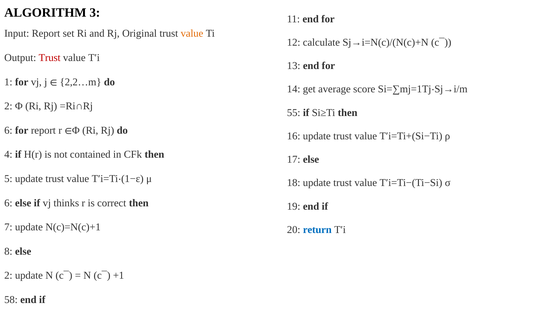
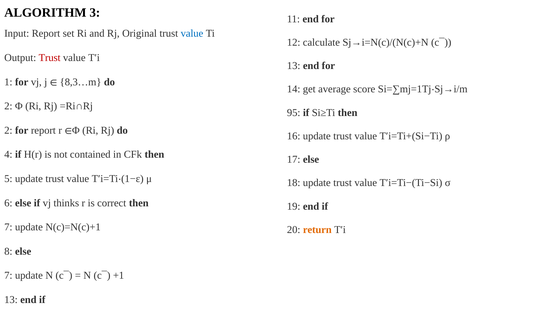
value at (192, 34) colour: orange -> blue
2,2…m: 2,2…m -> 8,3…m
55: 55 -> 95
6 at (8, 130): 6 -> 2
return colour: blue -> orange
2 at (8, 276): 2 -> 7
58 at (11, 300): 58 -> 13
